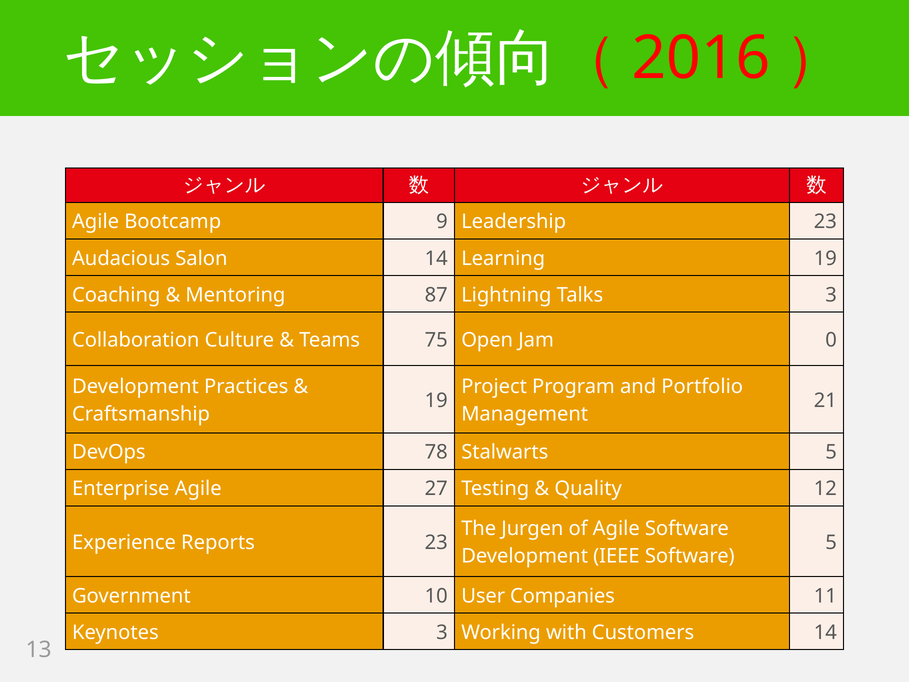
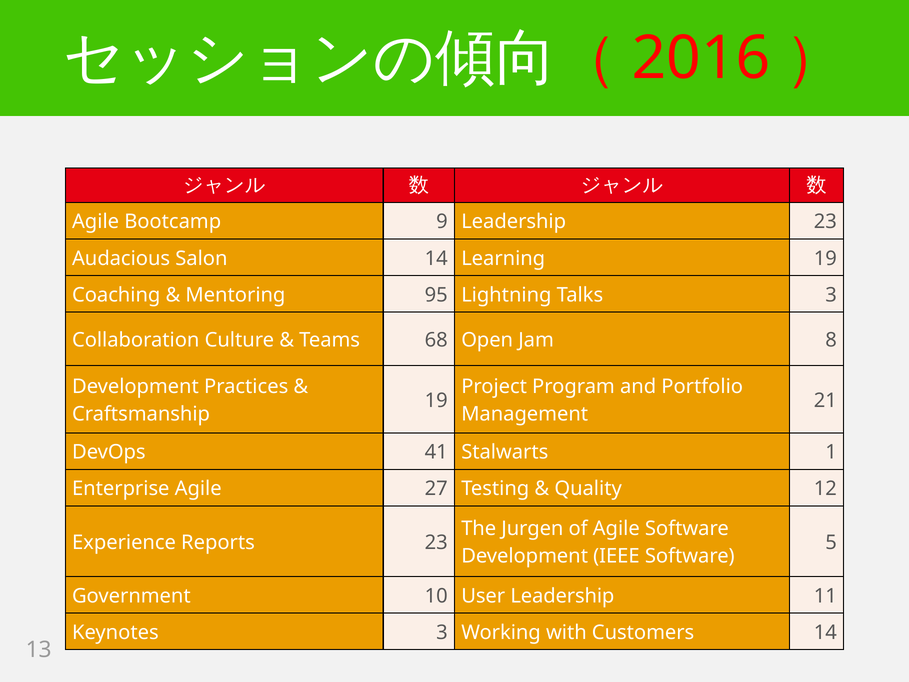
87: 87 -> 95
75: 75 -> 68
0: 0 -> 8
78: 78 -> 41
Stalwarts 5: 5 -> 1
User Companies: Companies -> Leadership
